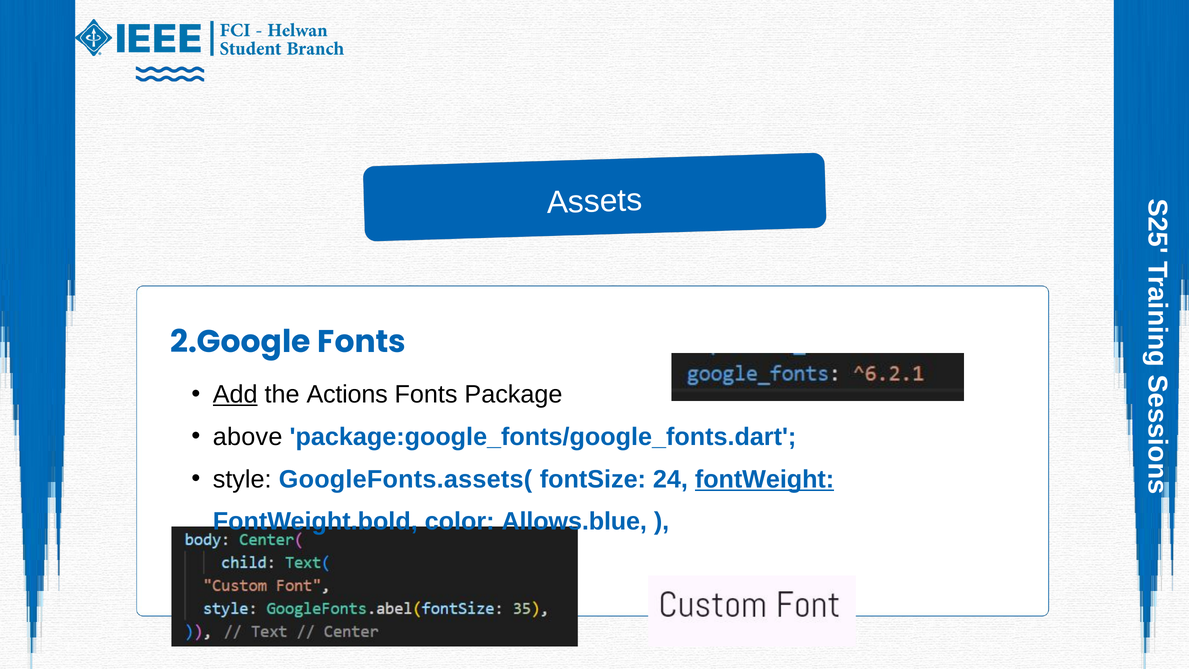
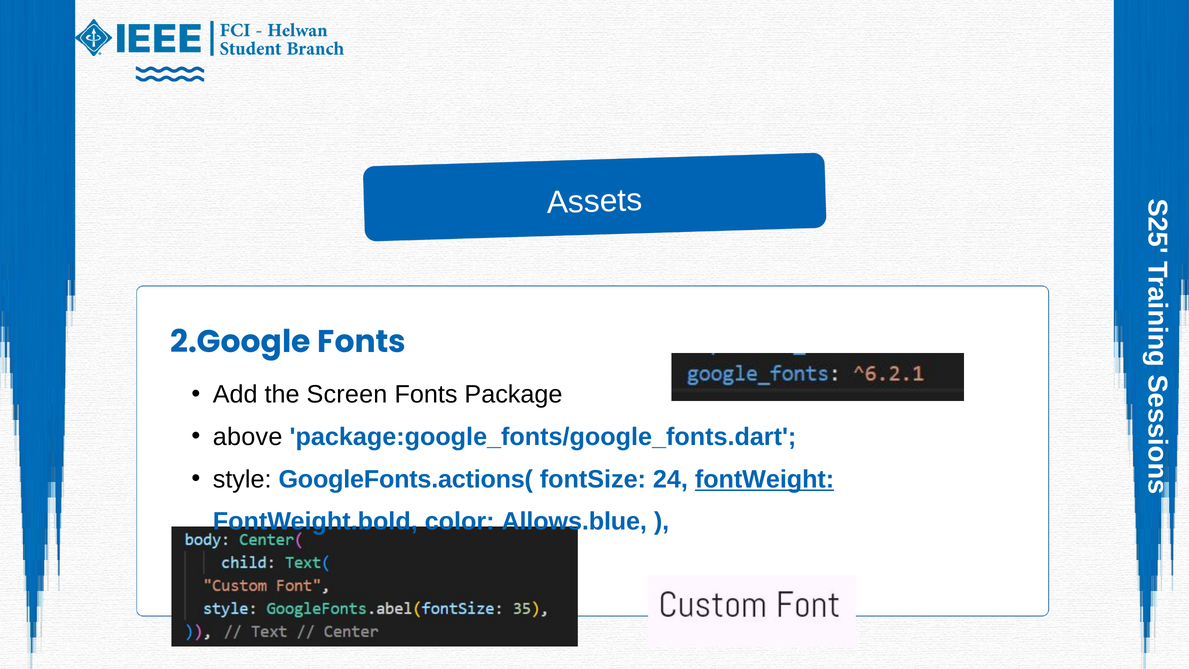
Add underline: present -> none
Actions: Actions -> Screen
GoogleFonts.assets(: GoogleFonts.assets( -> GoogleFonts.actions(
